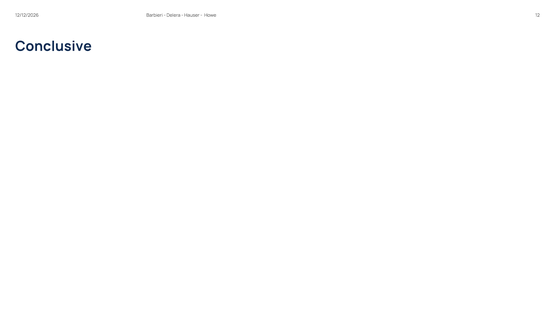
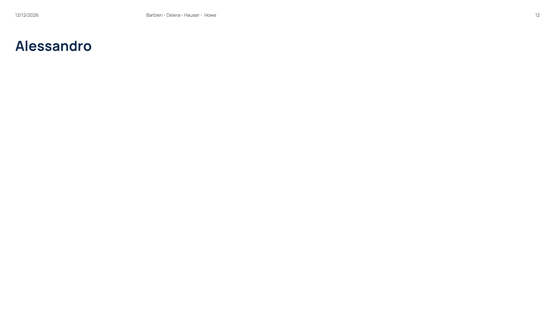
Conclusive: Conclusive -> Alessandro
